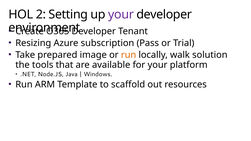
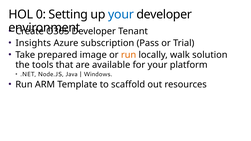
2: 2 -> 0
your at (121, 14) colour: purple -> blue
Resizing: Resizing -> Insights
